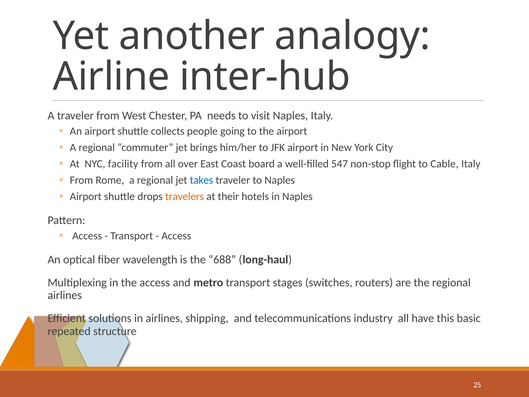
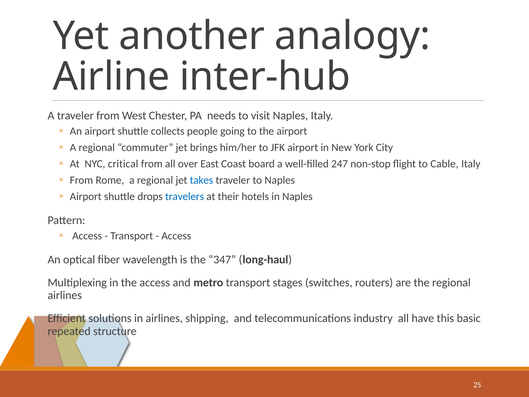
facility: facility -> critical
547: 547 -> 247
travelers colour: orange -> blue
688: 688 -> 347
